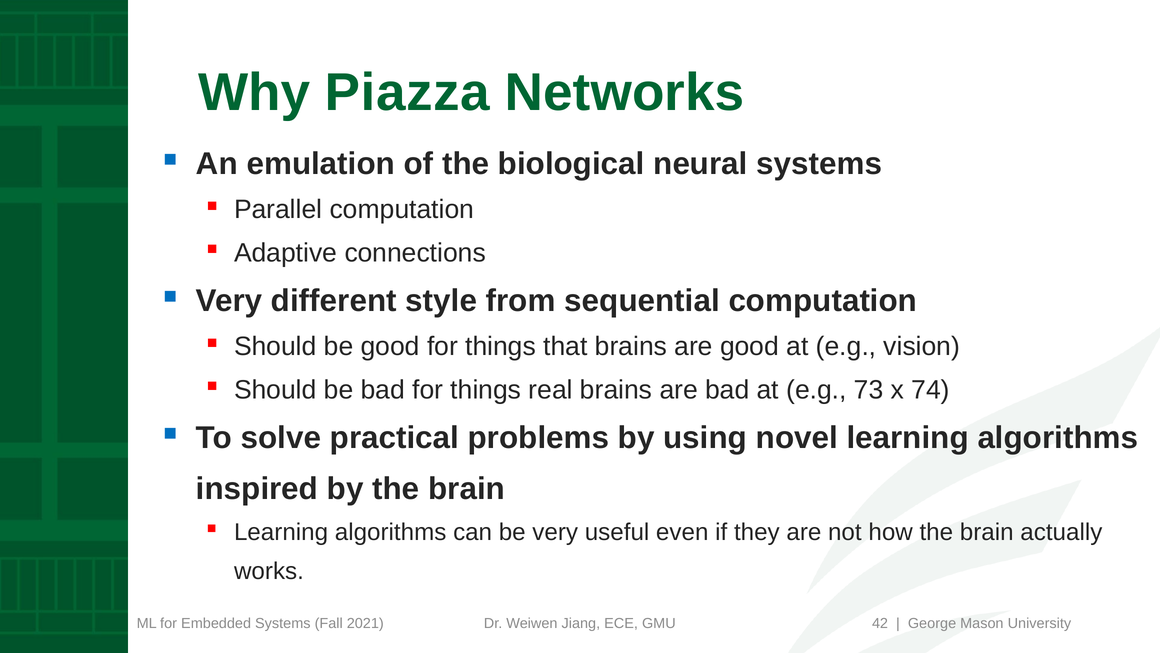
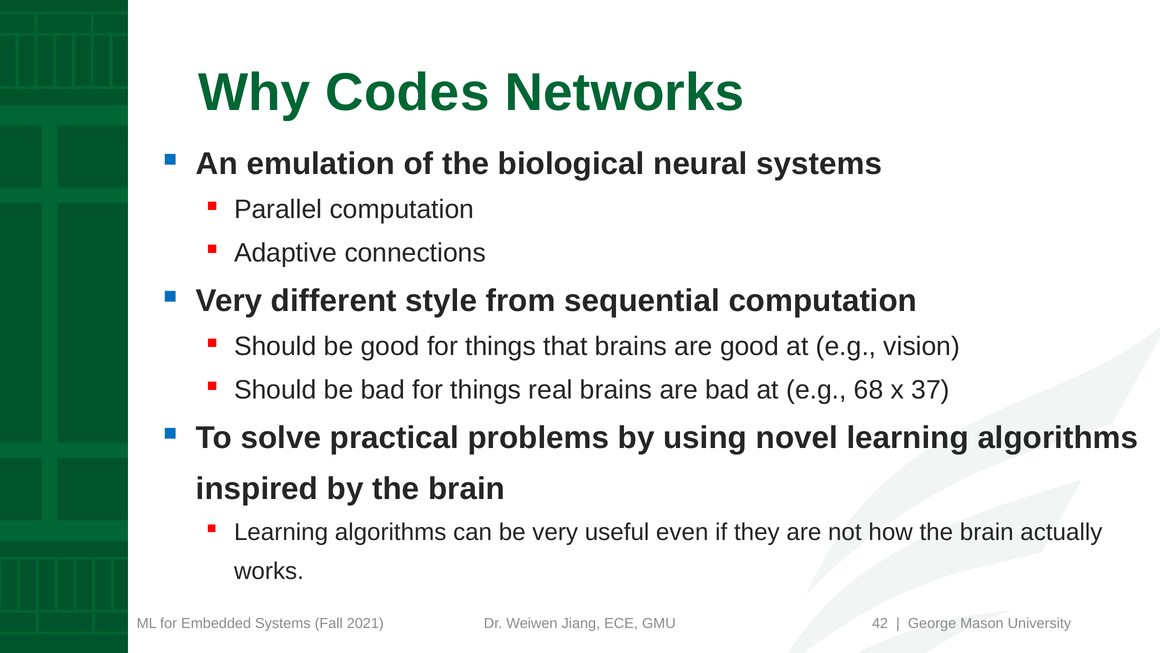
Piazza: Piazza -> Codes
73: 73 -> 68
74: 74 -> 37
